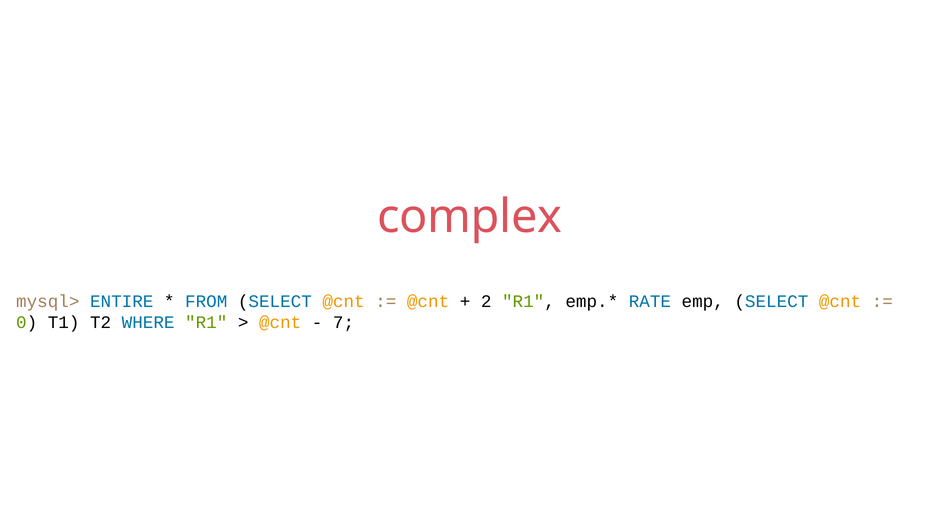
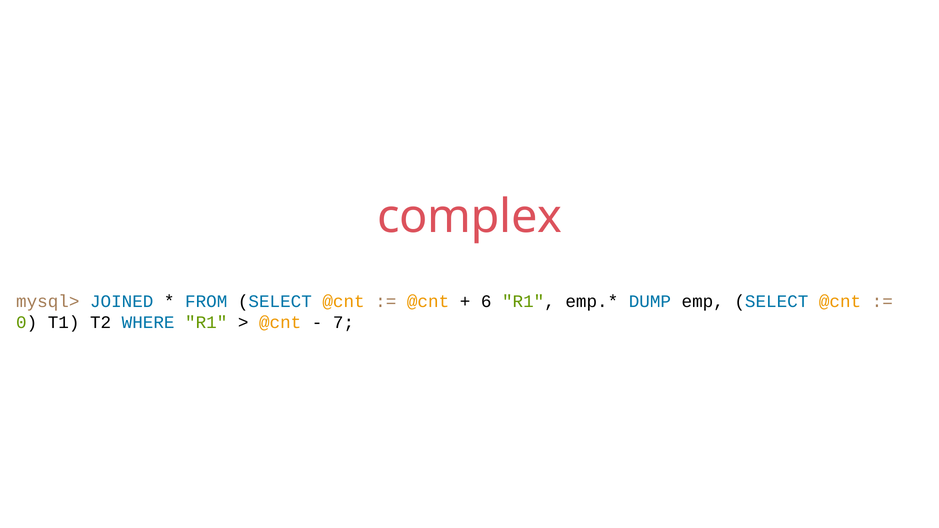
ENTIRE: ENTIRE -> JOINED
2: 2 -> 6
RATE: RATE -> DUMP
